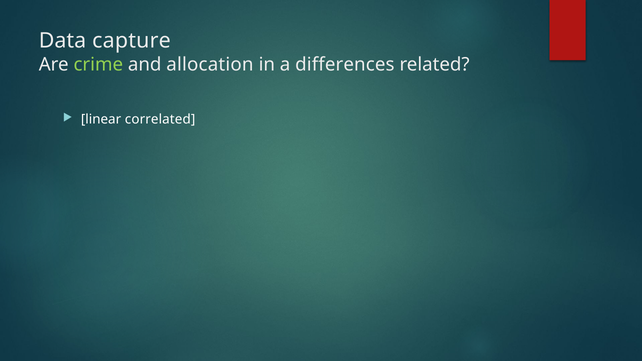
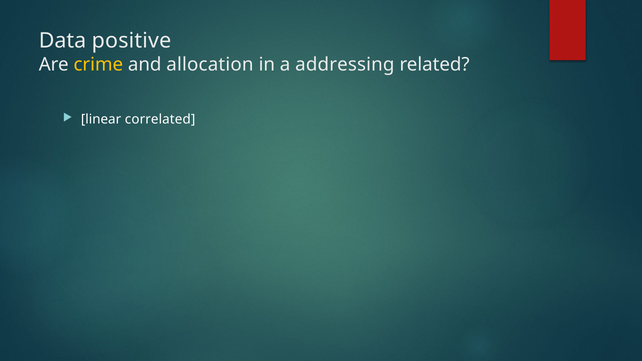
capture: capture -> positive
crime colour: light green -> yellow
differences: differences -> addressing
